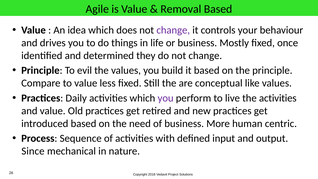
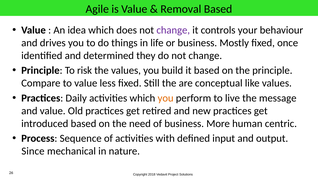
evil: evil -> risk
you at (166, 98) colour: purple -> orange
the activities: activities -> message
